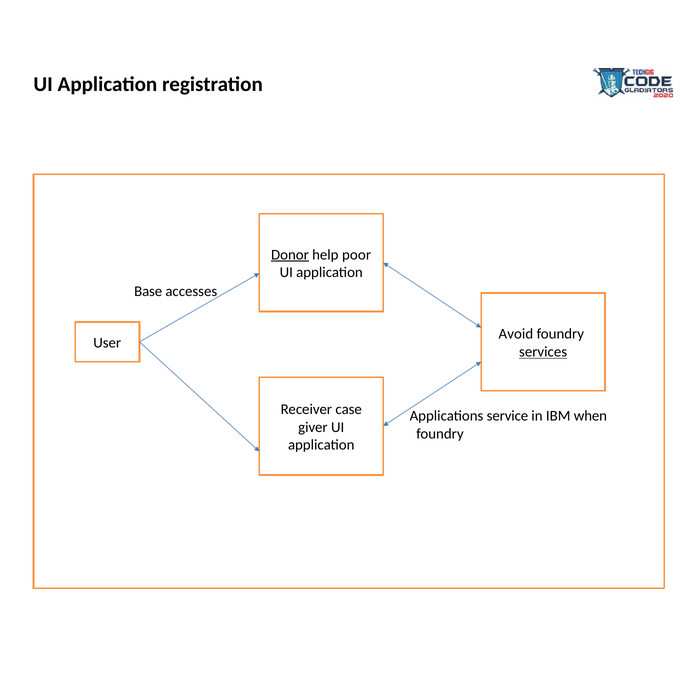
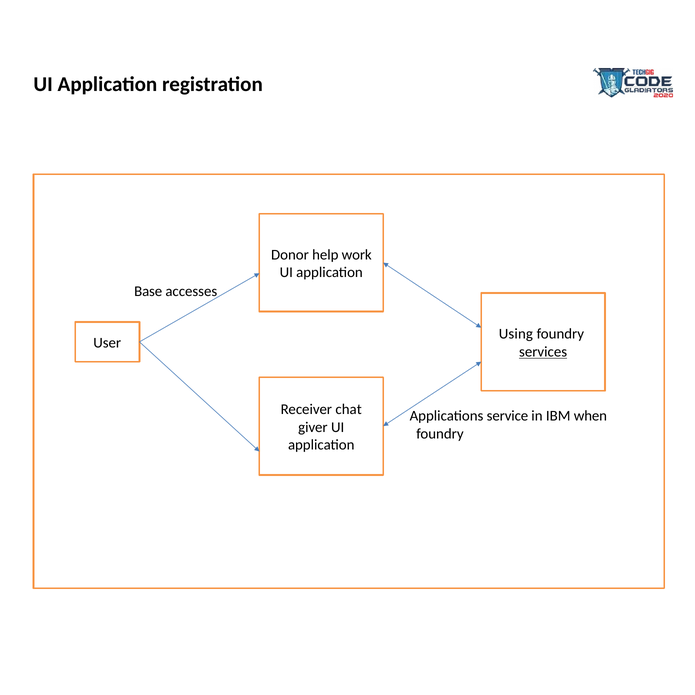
Donor underline: present -> none
poor: poor -> work
Avoid: Avoid -> Using
case: case -> chat
